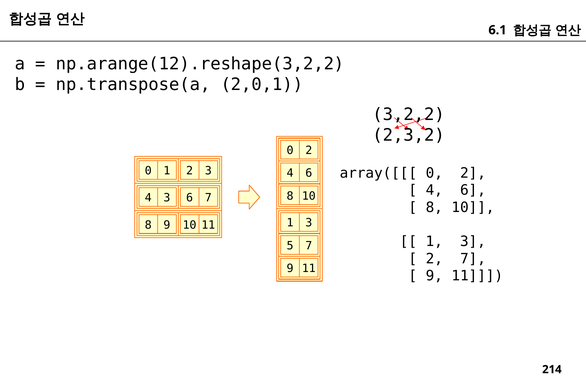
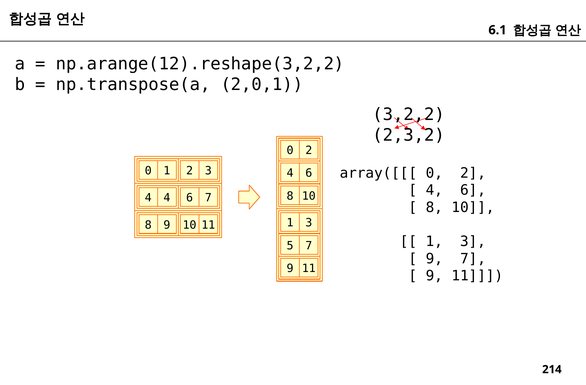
4 3: 3 -> 4
2 at (434, 259): 2 -> 9
